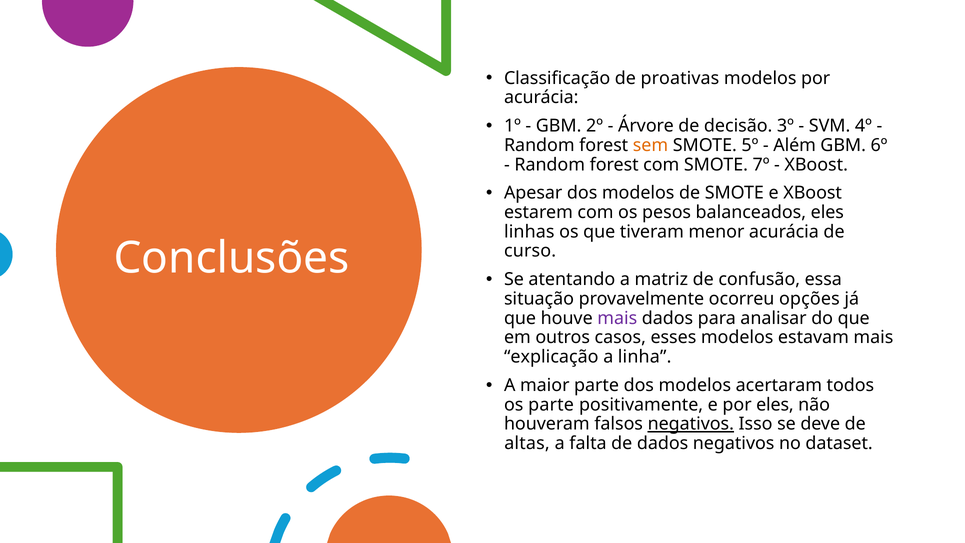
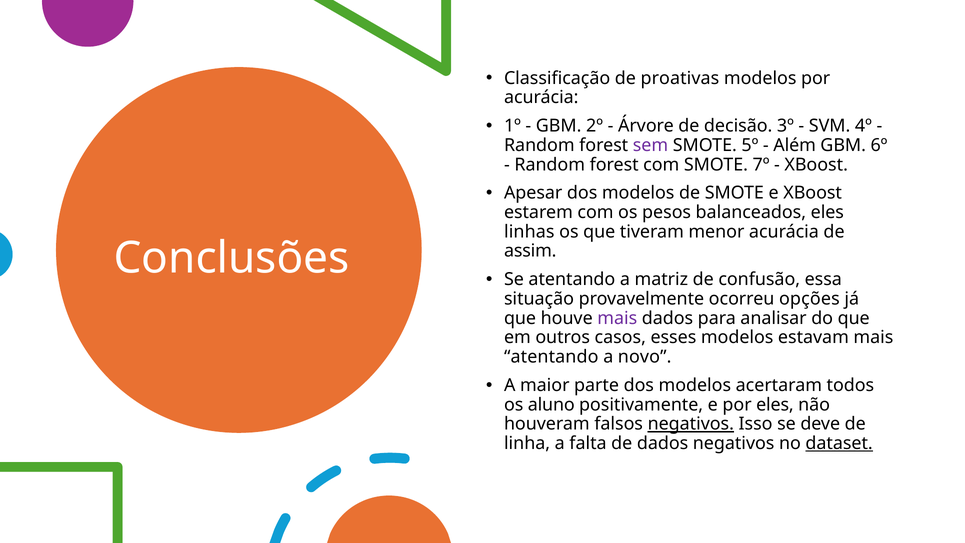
sem colour: orange -> purple
curso: curso -> assim
explicação at (551, 357): explicação -> atentando
linha: linha -> novo
os parte: parte -> aluno
altas: altas -> linha
dataset underline: none -> present
